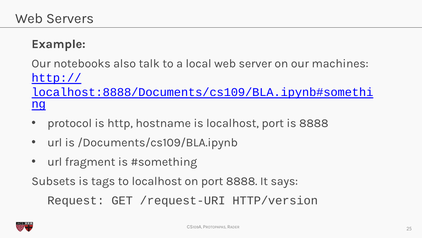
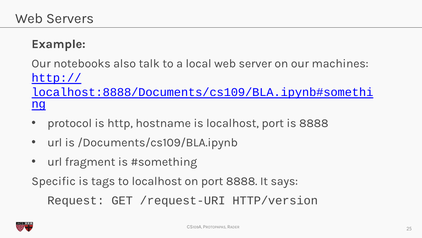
Subsets: Subsets -> Specific
